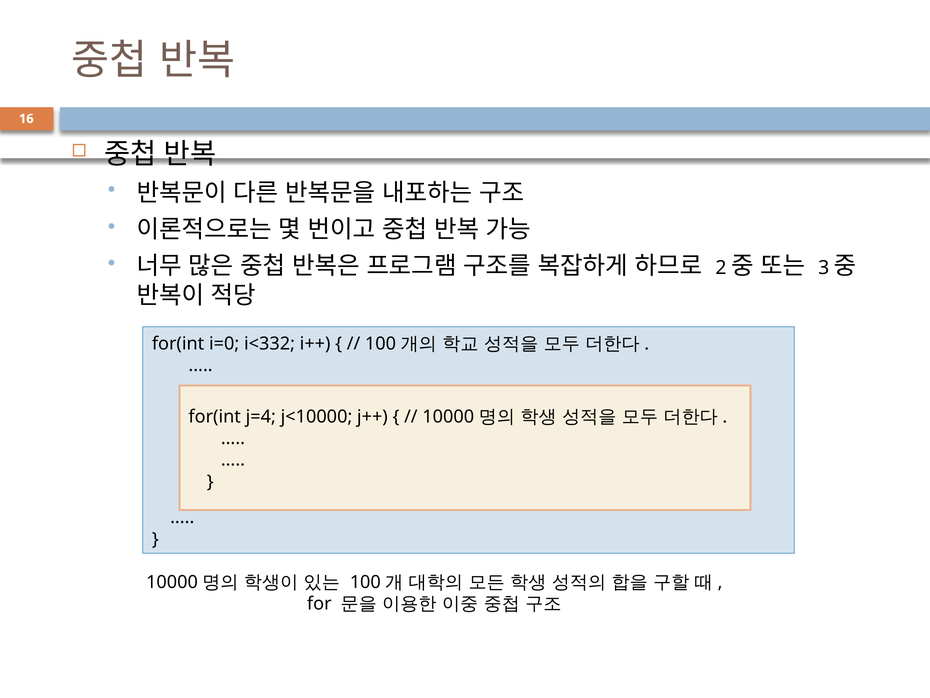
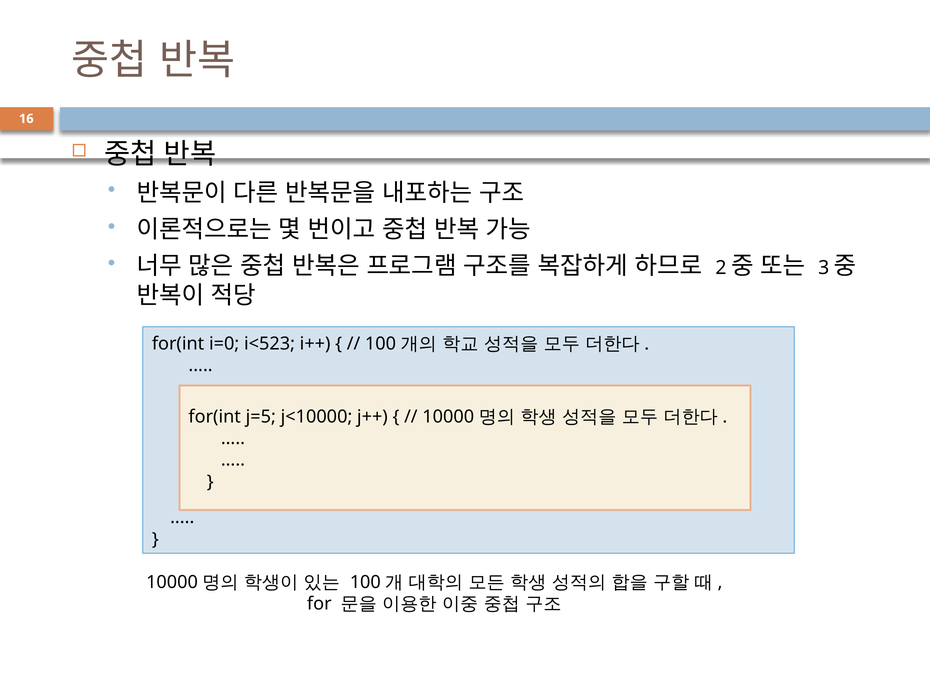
i<332: i<332 -> i<523
j=4: j=4 -> j=5
